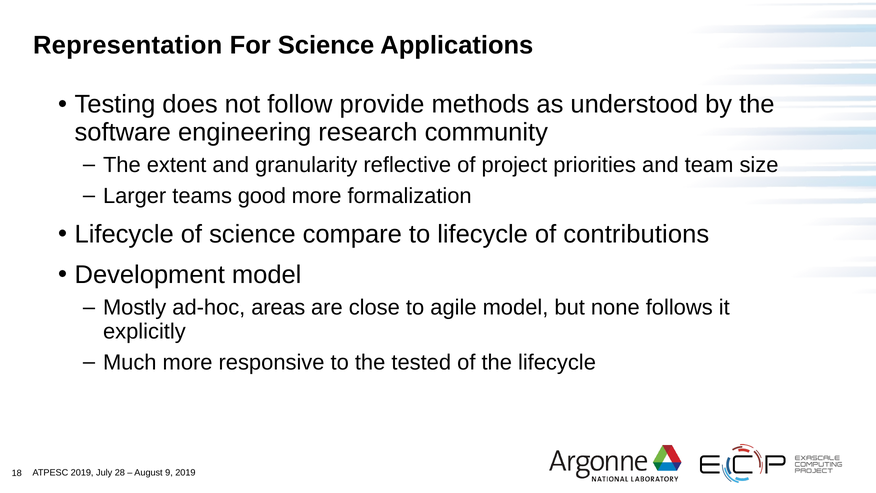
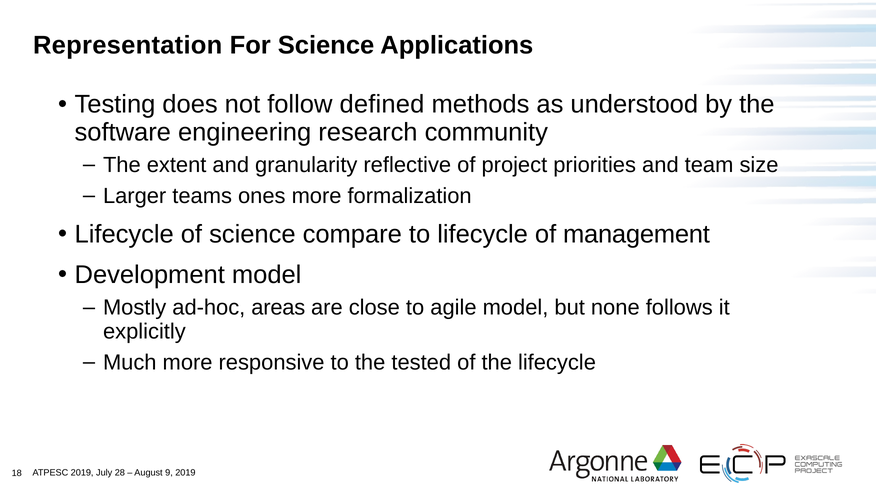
provide: provide -> defined
good: good -> ones
contributions: contributions -> management
